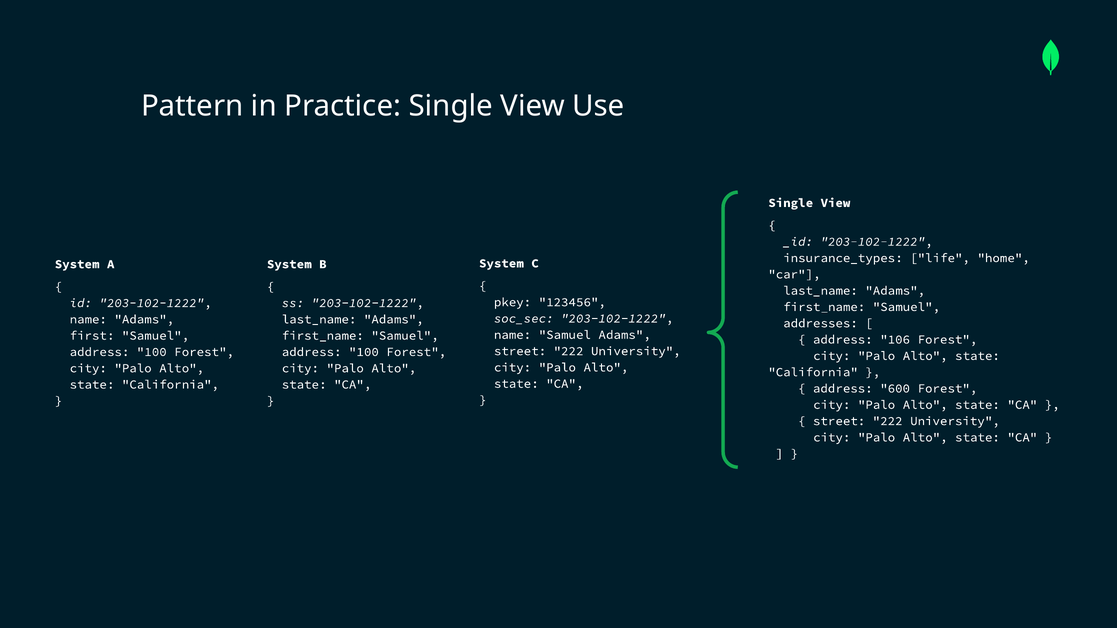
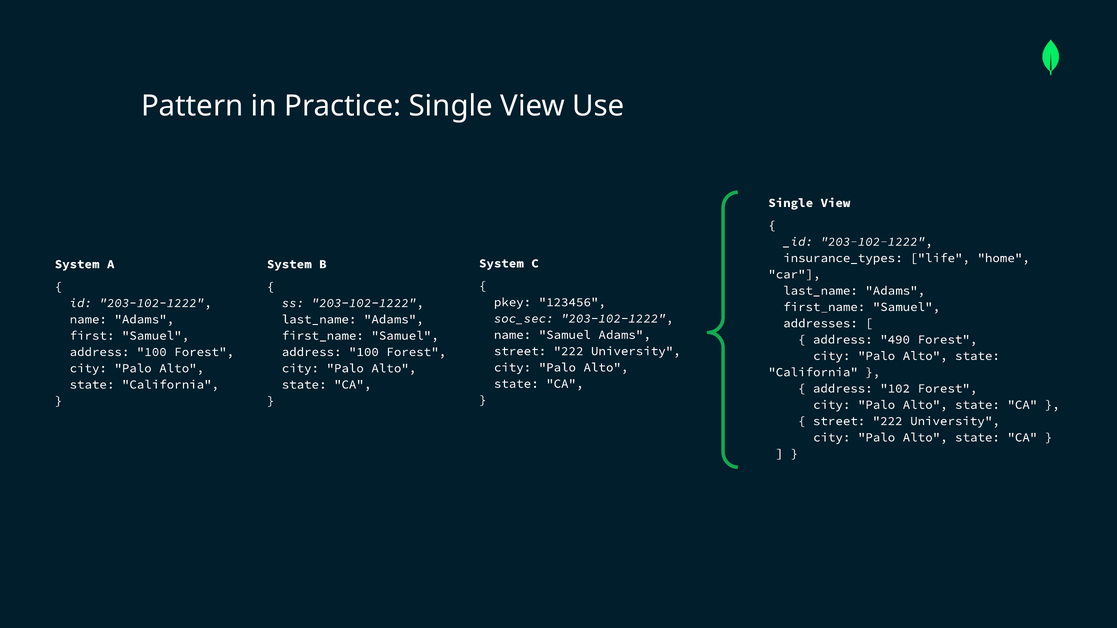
106: 106 -> 490
600: 600 -> 102
